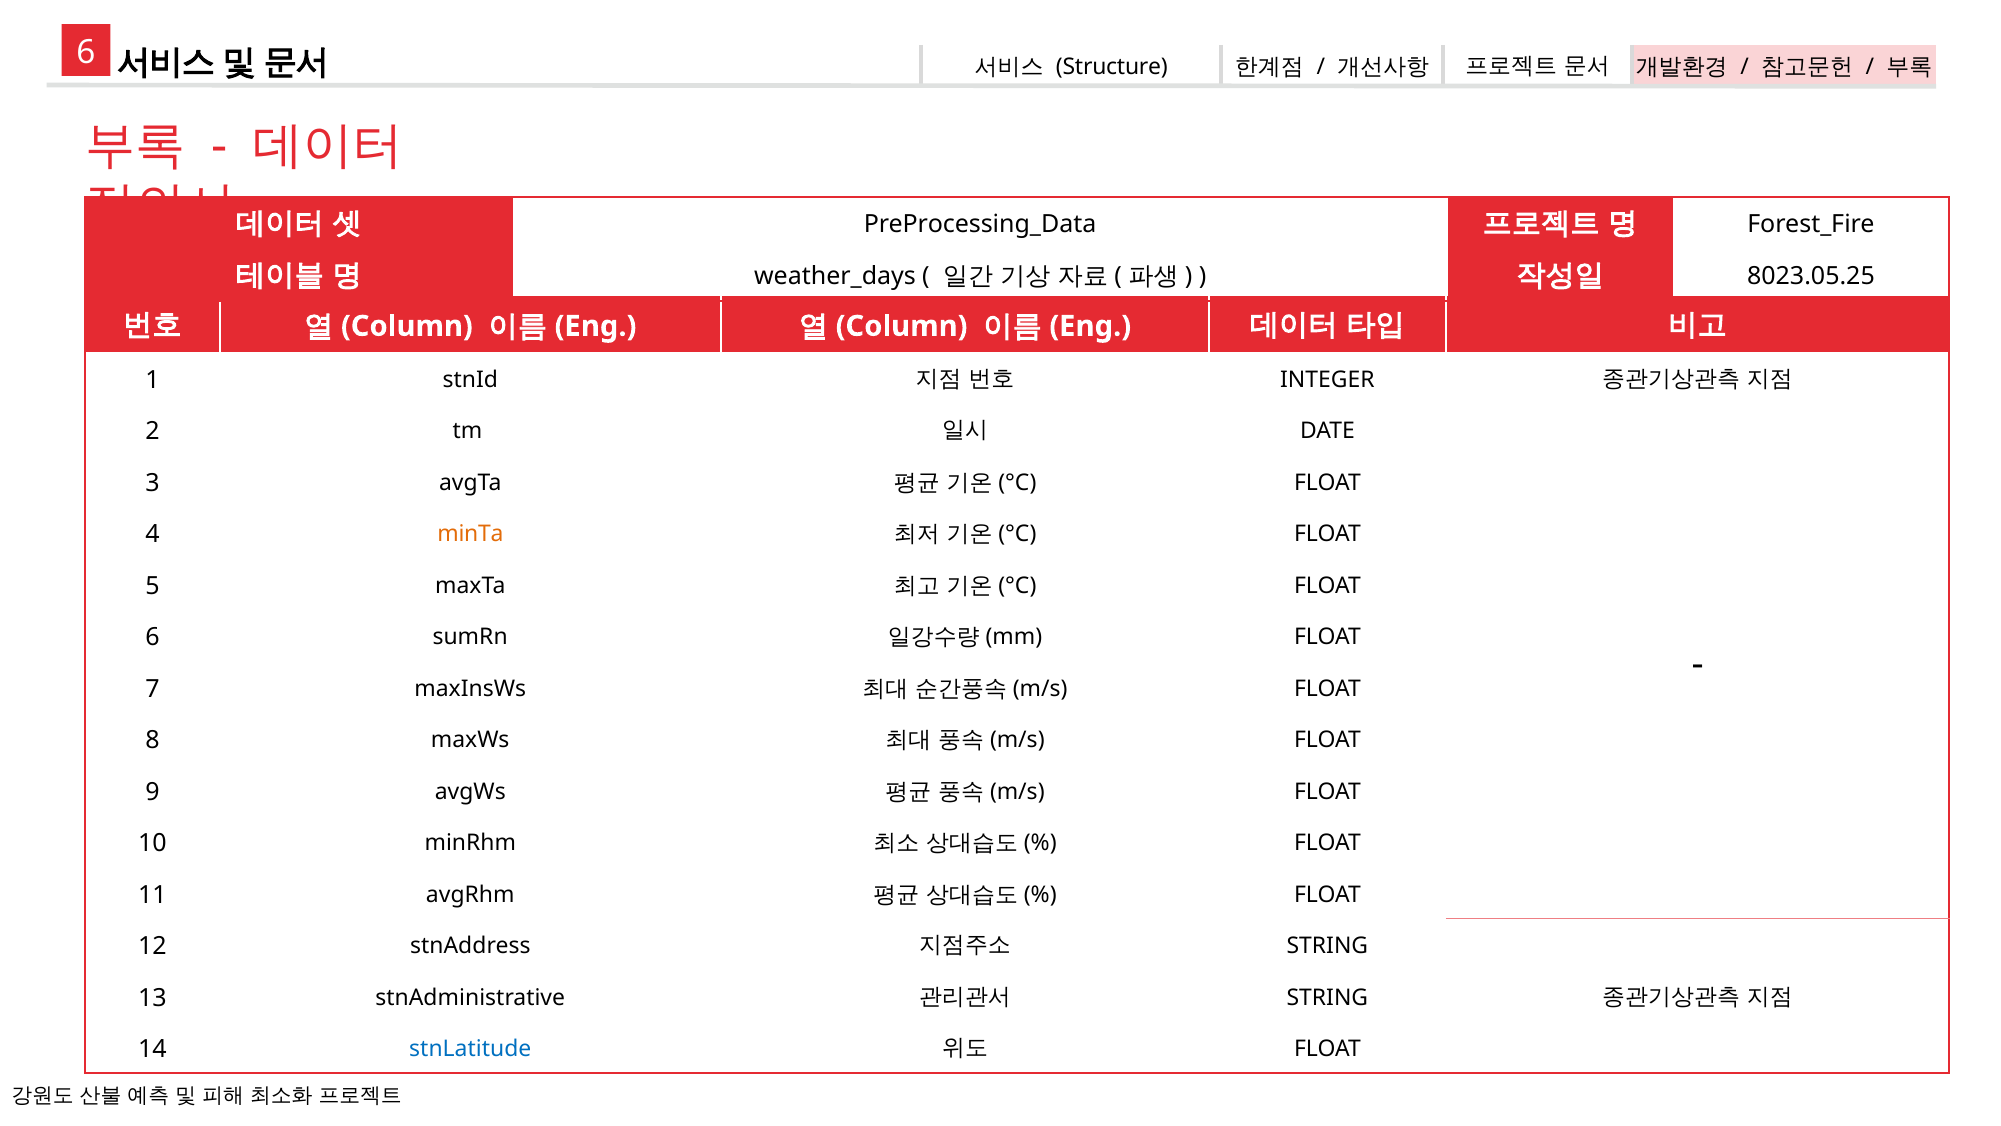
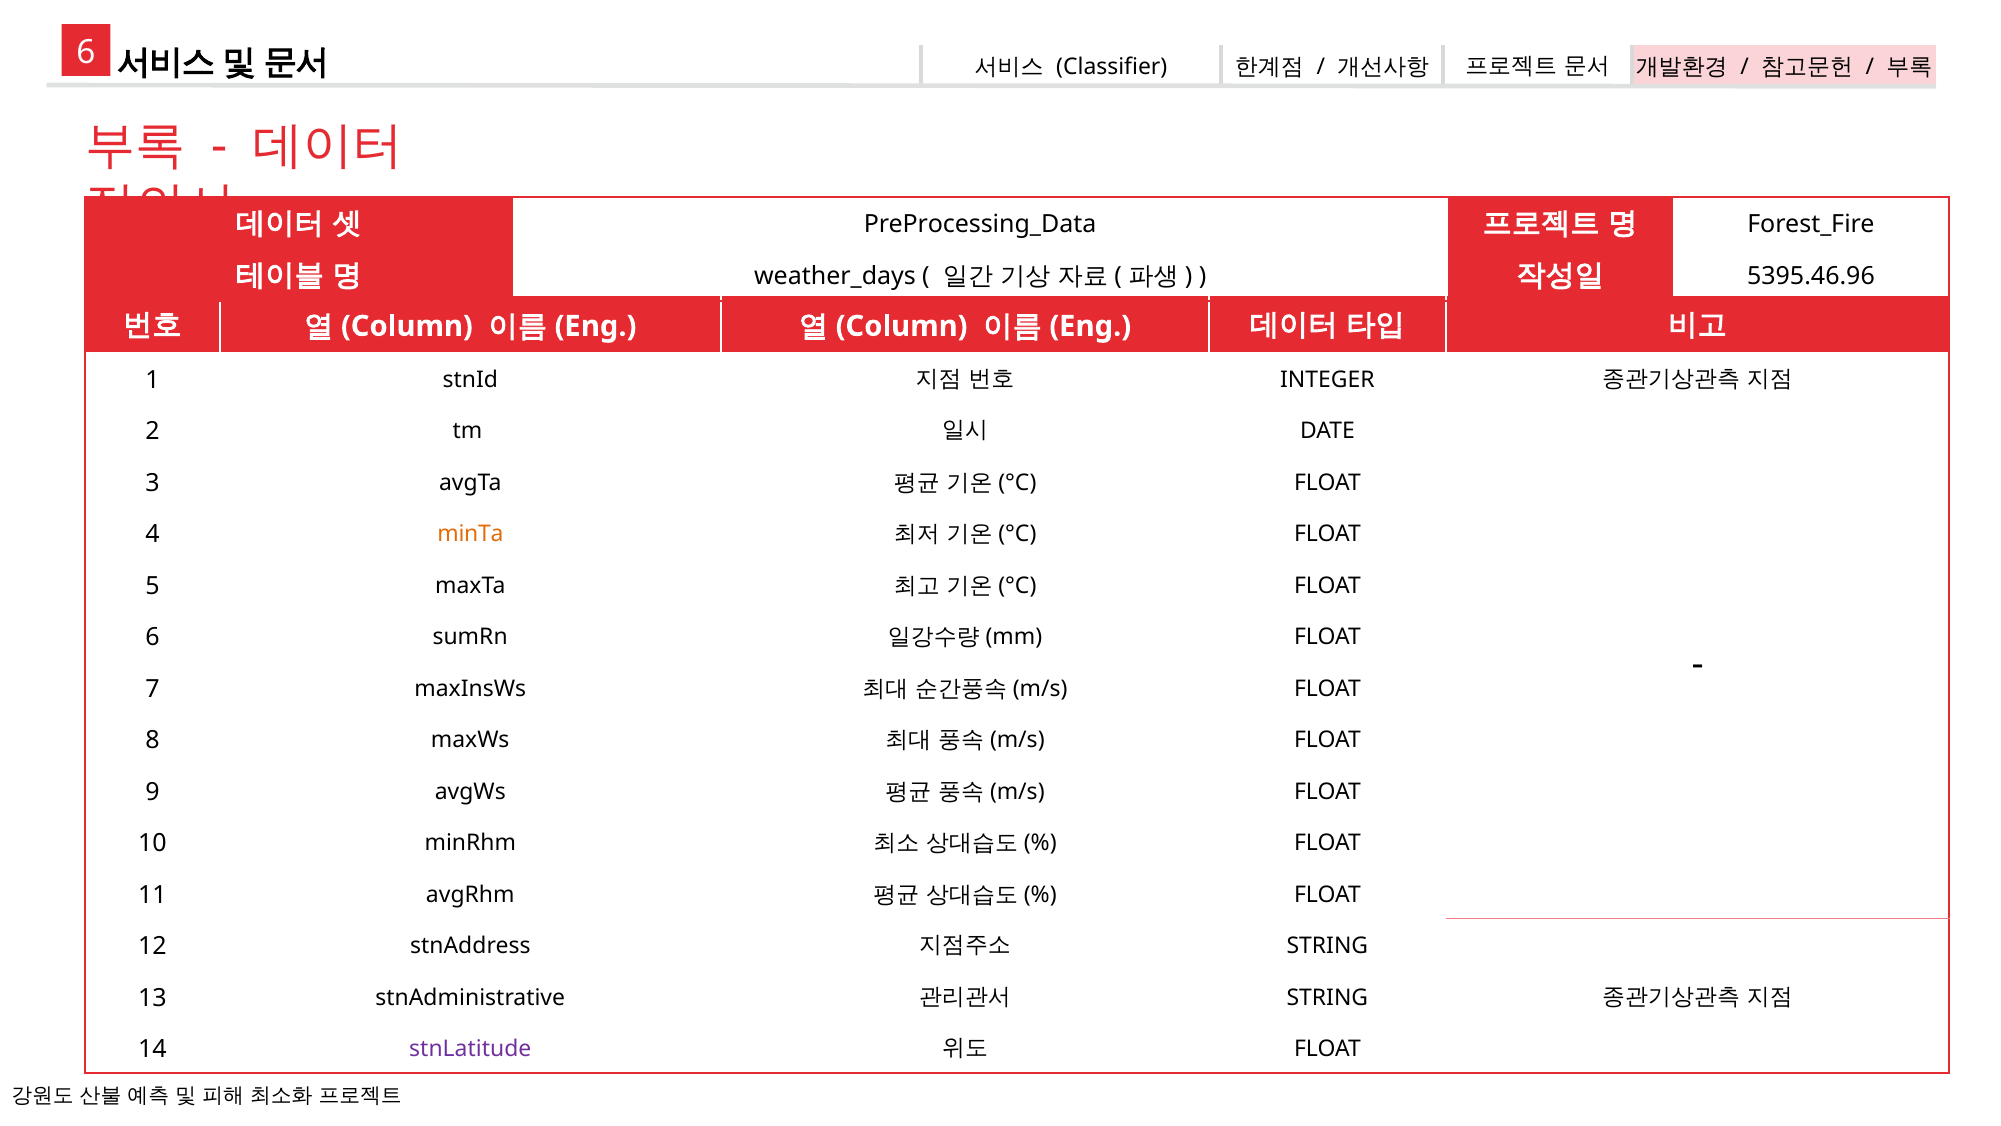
Structure: Structure -> Classifier
8023.05.25: 8023.05.25 -> 5395.46.96
stnLatitude colour: blue -> purple
